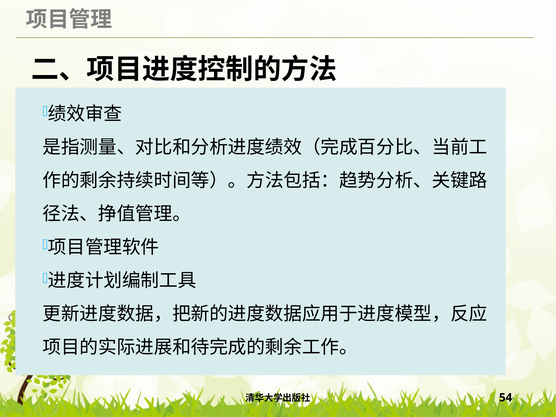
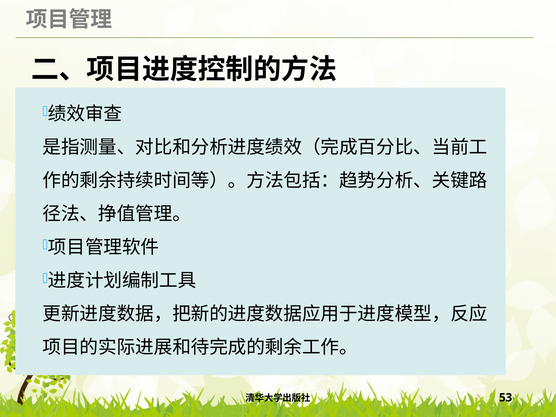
54: 54 -> 53
